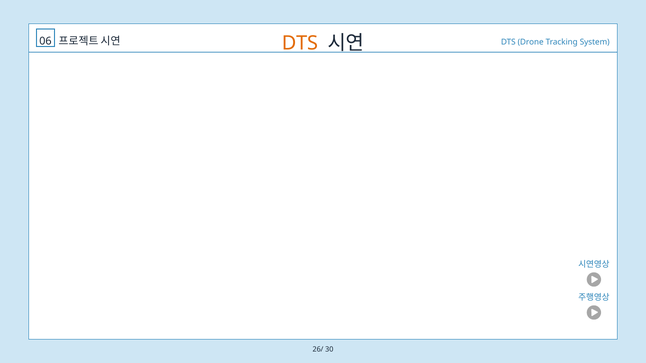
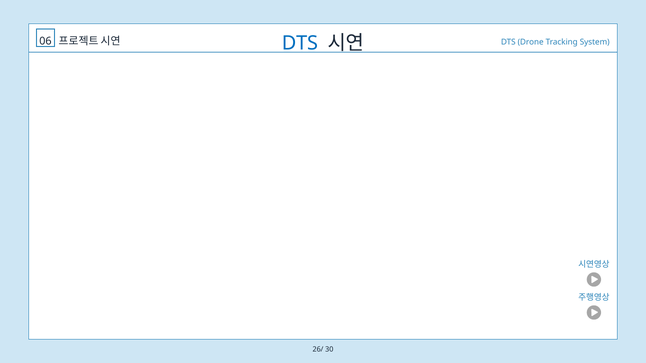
DTS at (300, 43) colour: orange -> blue
